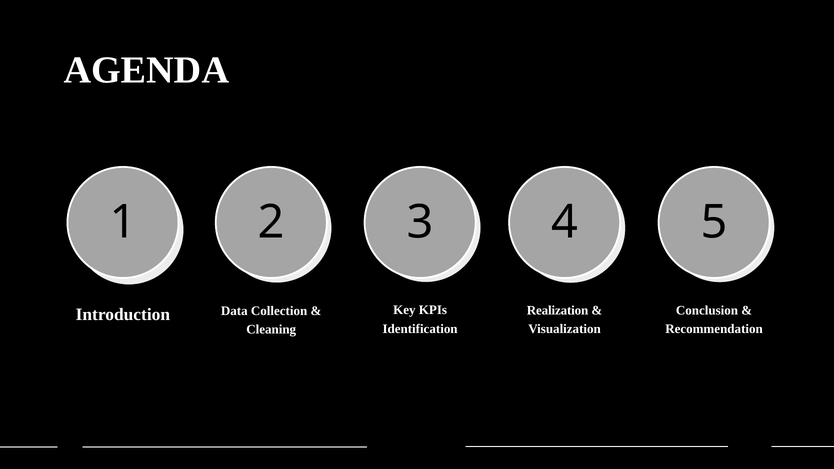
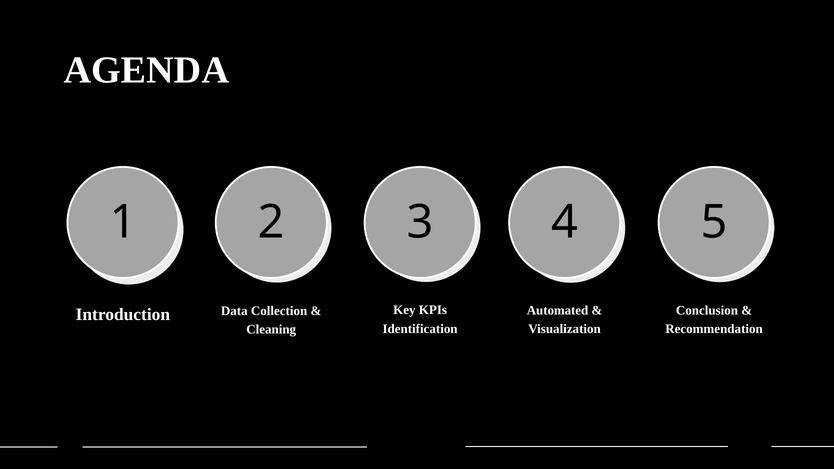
Realization: Realization -> Automated
